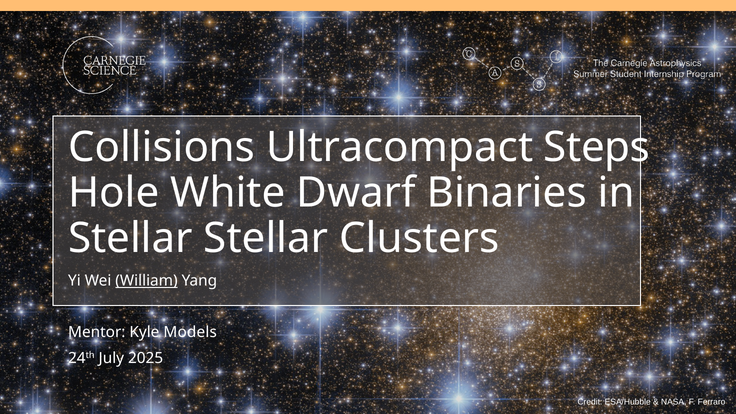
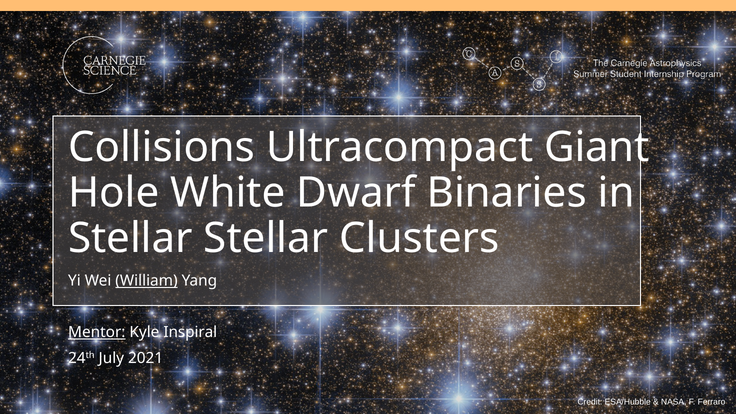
Steps: Steps -> Giant
Mentor underline: none -> present
Models: Models -> Inspiral
2025: 2025 -> 2021
